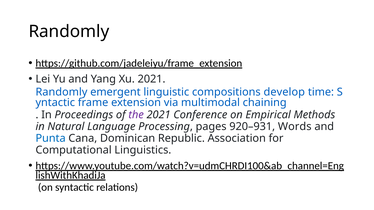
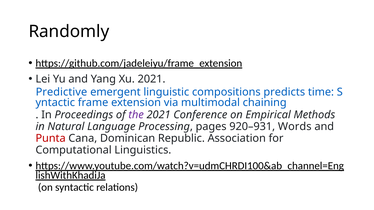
Randomly at (61, 92): Randomly -> Predictive
develop: develop -> predicts
Punta colour: blue -> red
